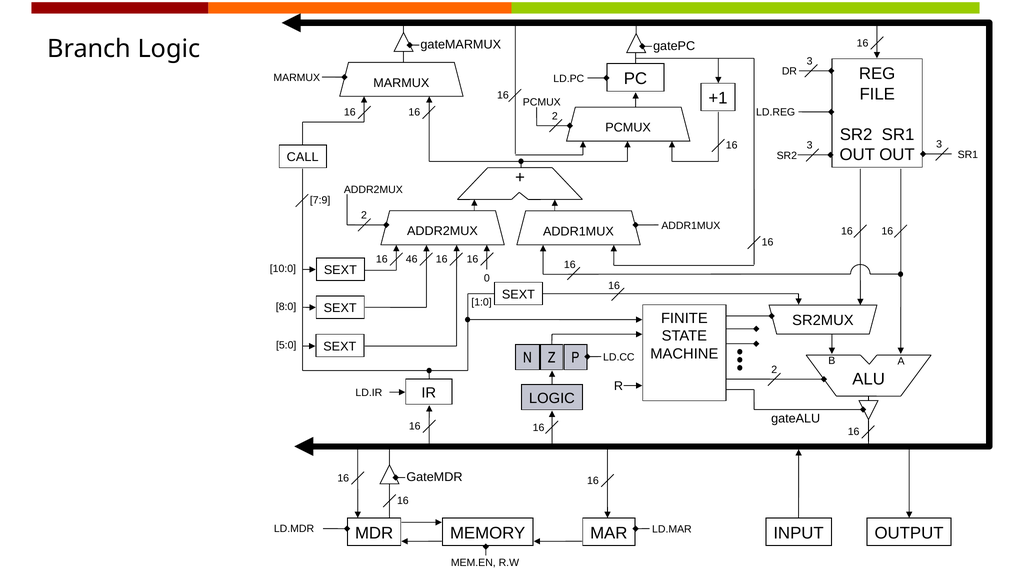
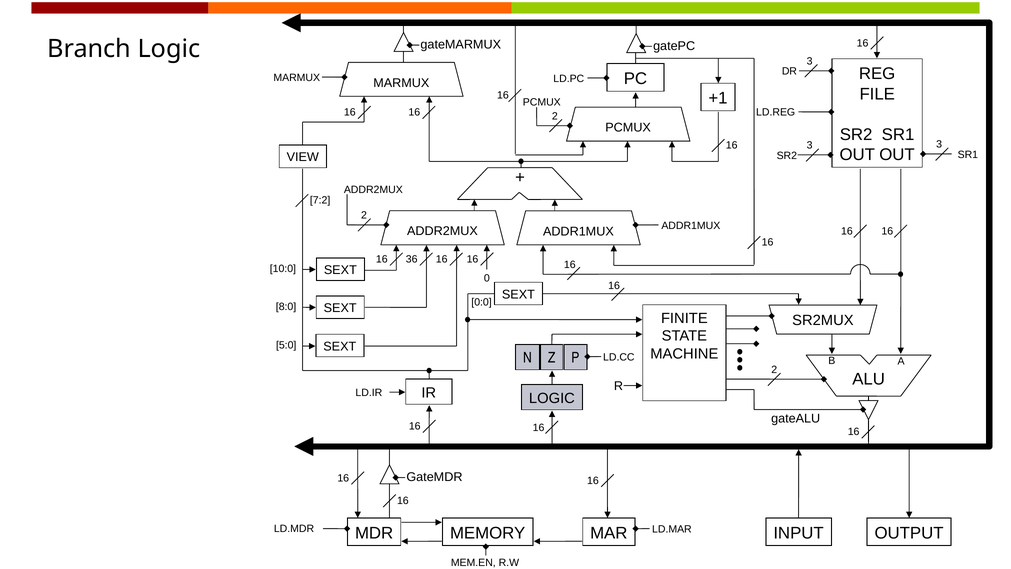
CALL: CALL -> VIEW
7:9: 7:9 -> 7:2
46: 46 -> 36
1:0: 1:0 -> 0:0
